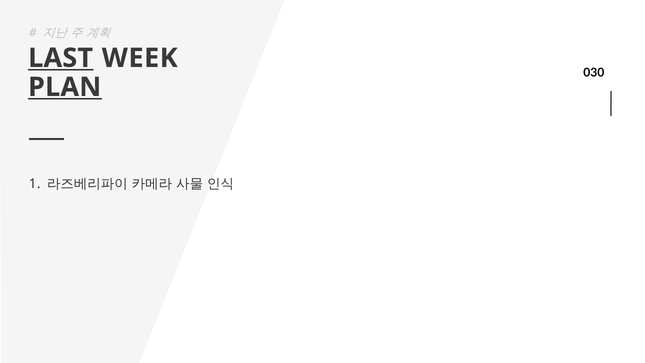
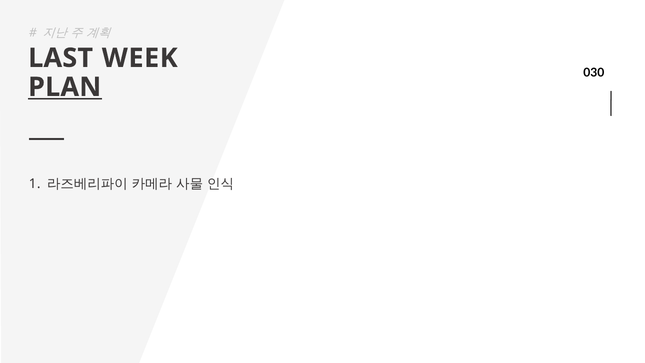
LAST underline: present -> none
